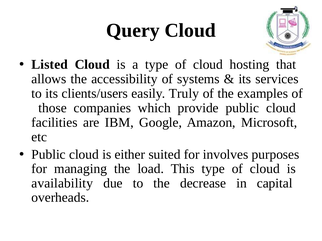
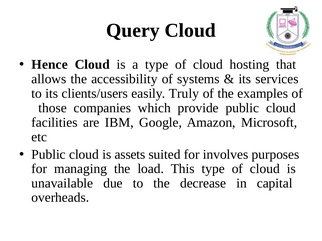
Listed: Listed -> Hence
either: either -> assets
availability: availability -> unavailable
